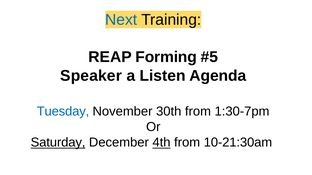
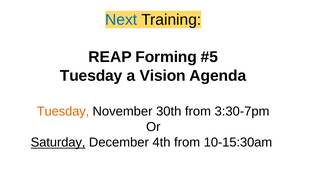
Speaker at (91, 76): Speaker -> Tuesday
Listen: Listen -> Vision
Tuesday at (63, 112) colour: blue -> orange
1:30-7pm: 1:30-7pm -> 3:30-7pm
4th underline: present -> none
10-21:30am: 10-21:30am -> 10-15:30am
